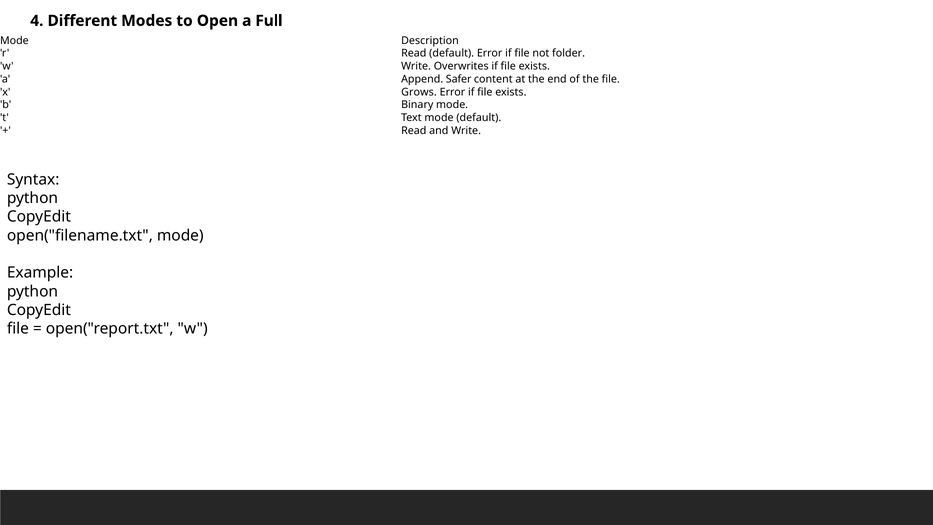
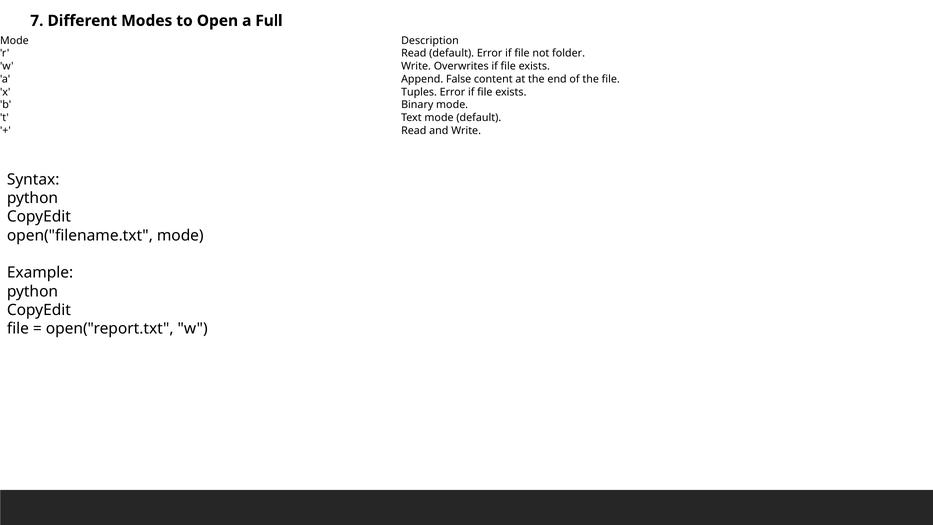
4: 4 -> 7
Safer: Safer -> False
Grows: Grows -> Tuples
